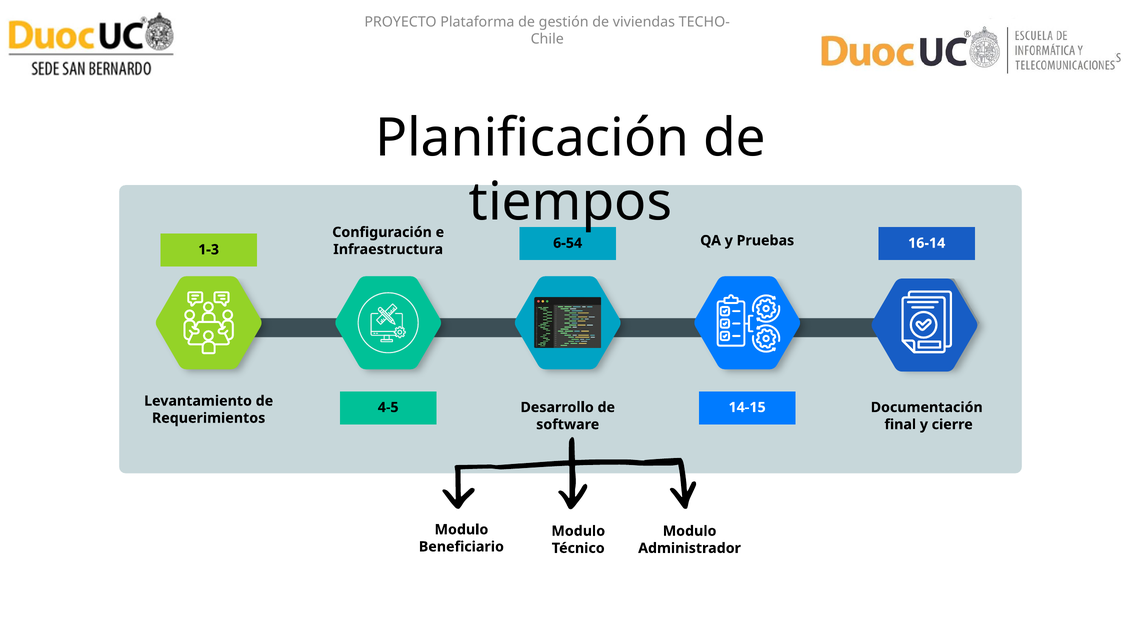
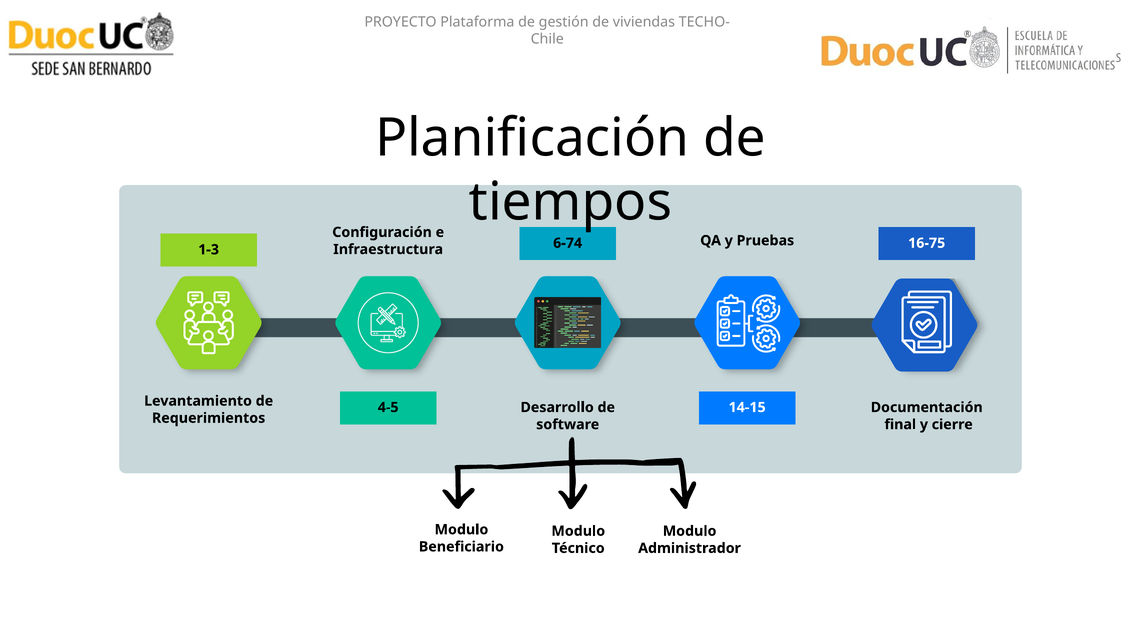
6-54: 6-54 -> 6-74
16-14: 16-14 -> 16-75
